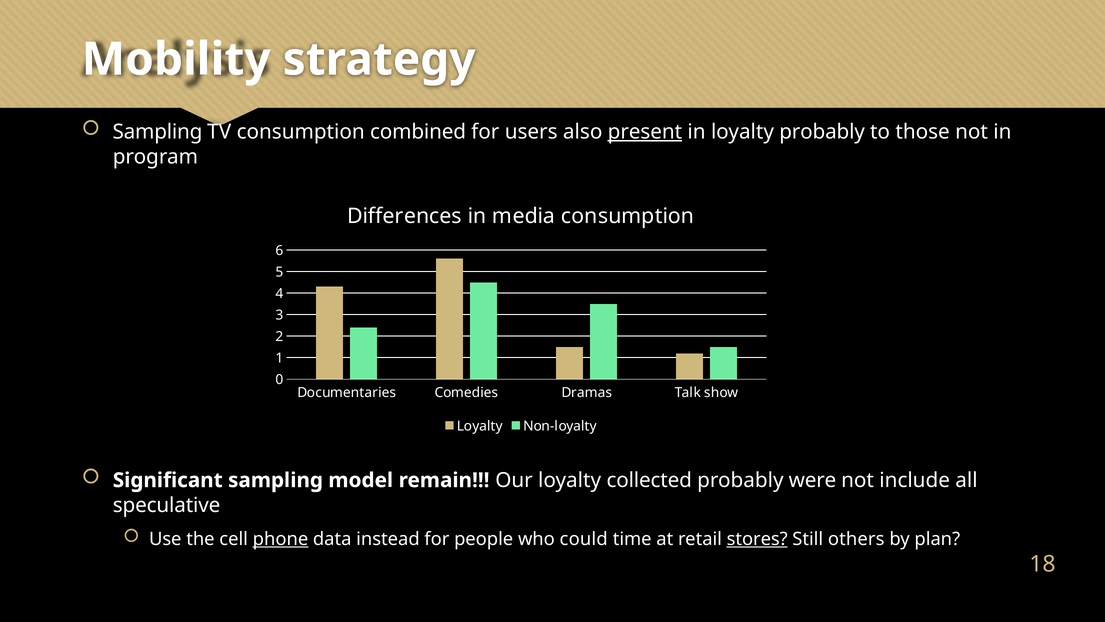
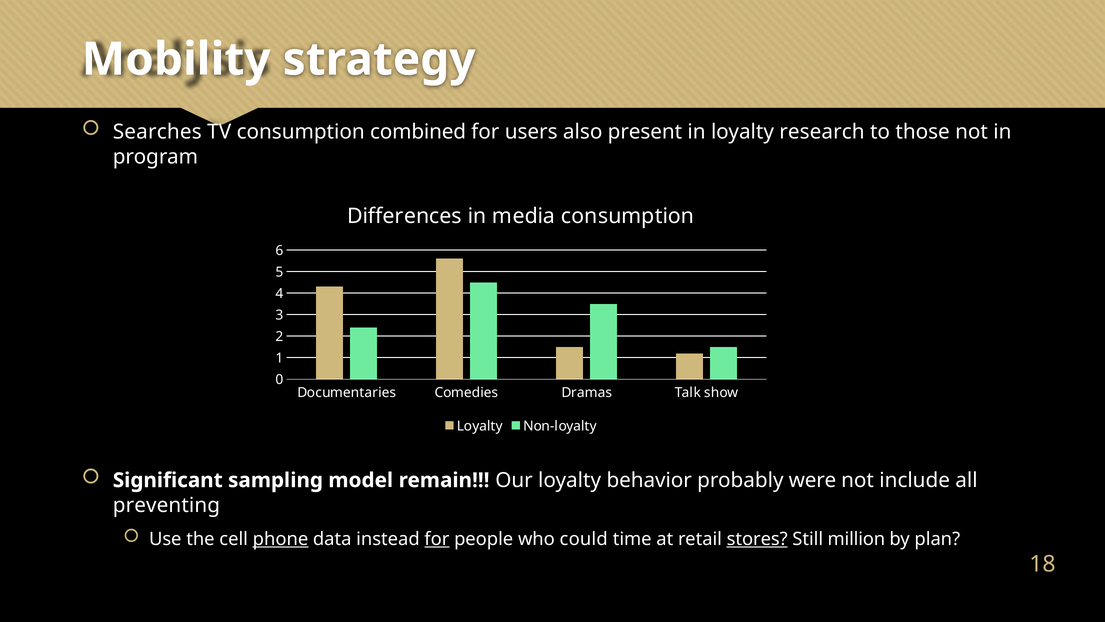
Sampling at (157, 132): Sampling -> Searches
present underline: present -> none
loyalty probably: probably -> research
collected: collected -> behavior
speculative: speculative -> preventing
for at (437, 539) underline: none -> present
others: others -> million
